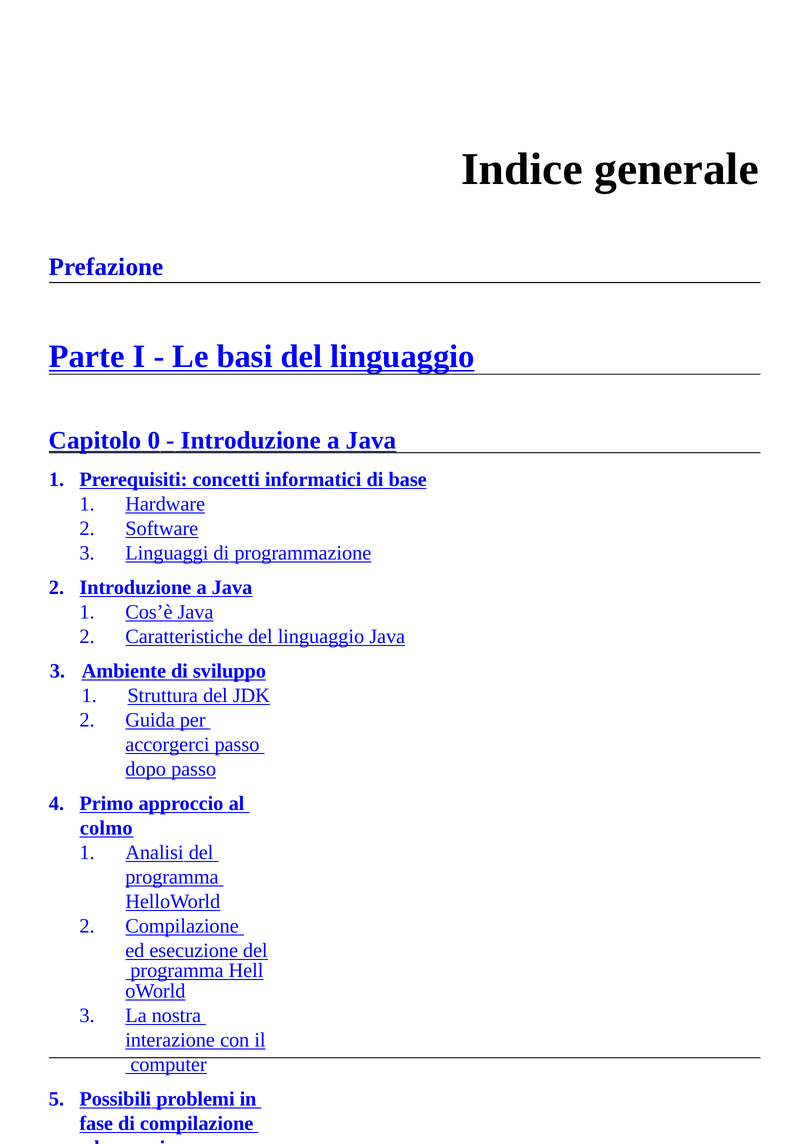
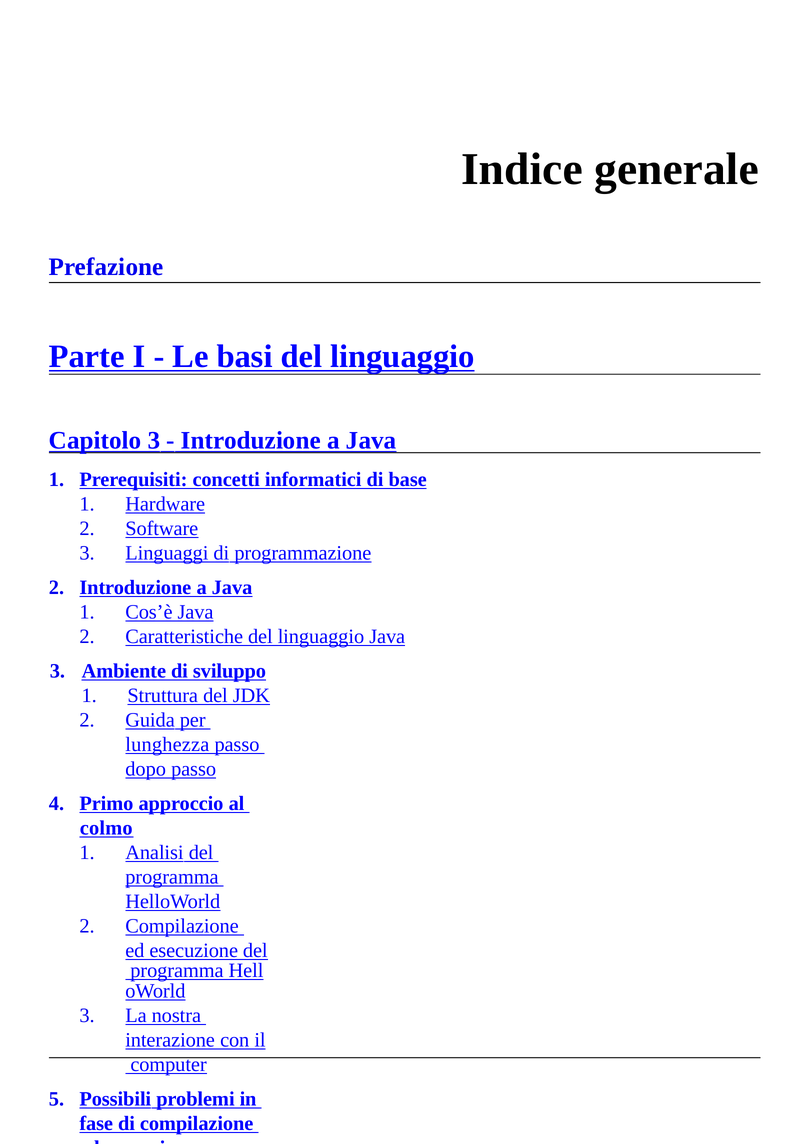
Capitolo 0: 0 -> 3
accorgerci: accorgerci -> lunghezza
